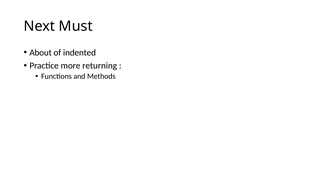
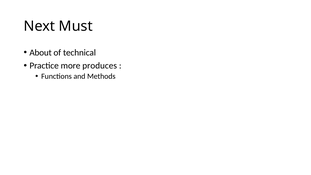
indented: indented -> technical
returning: returning -> produces
